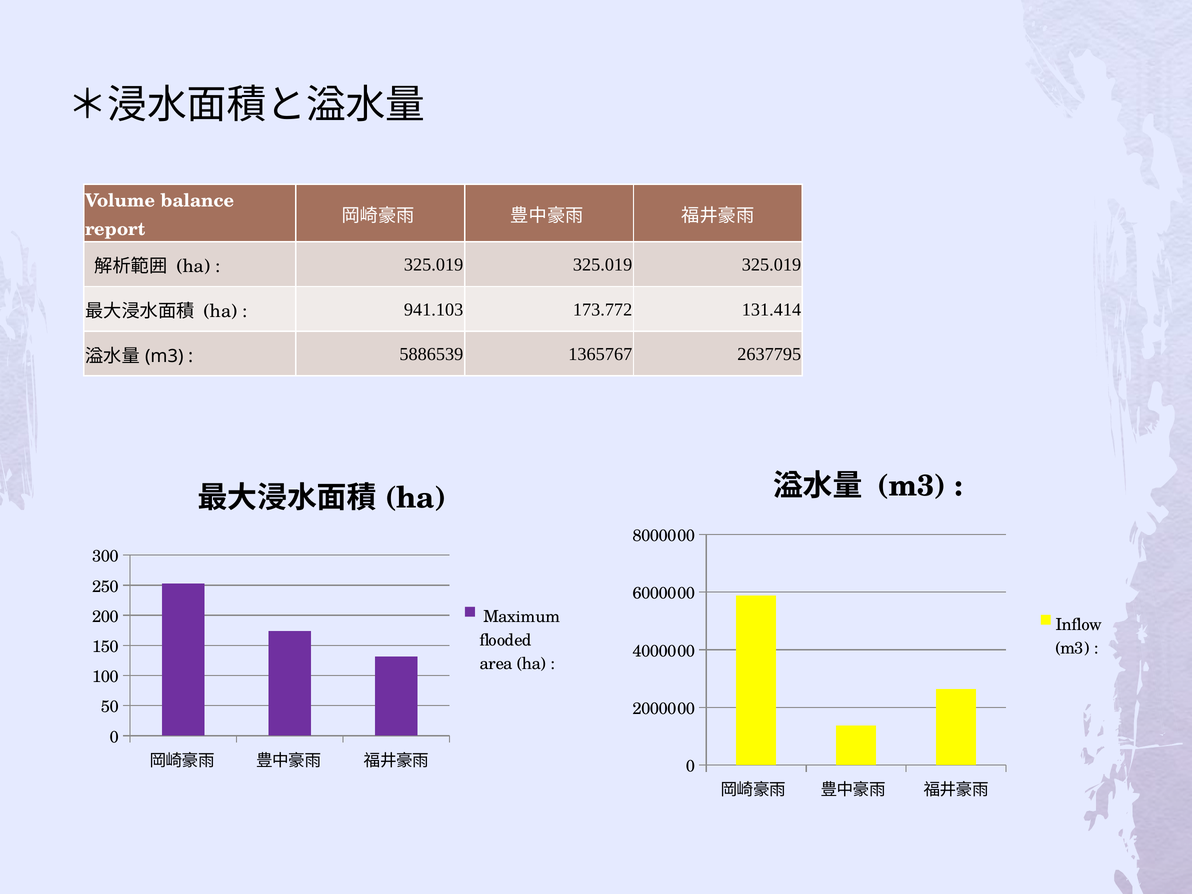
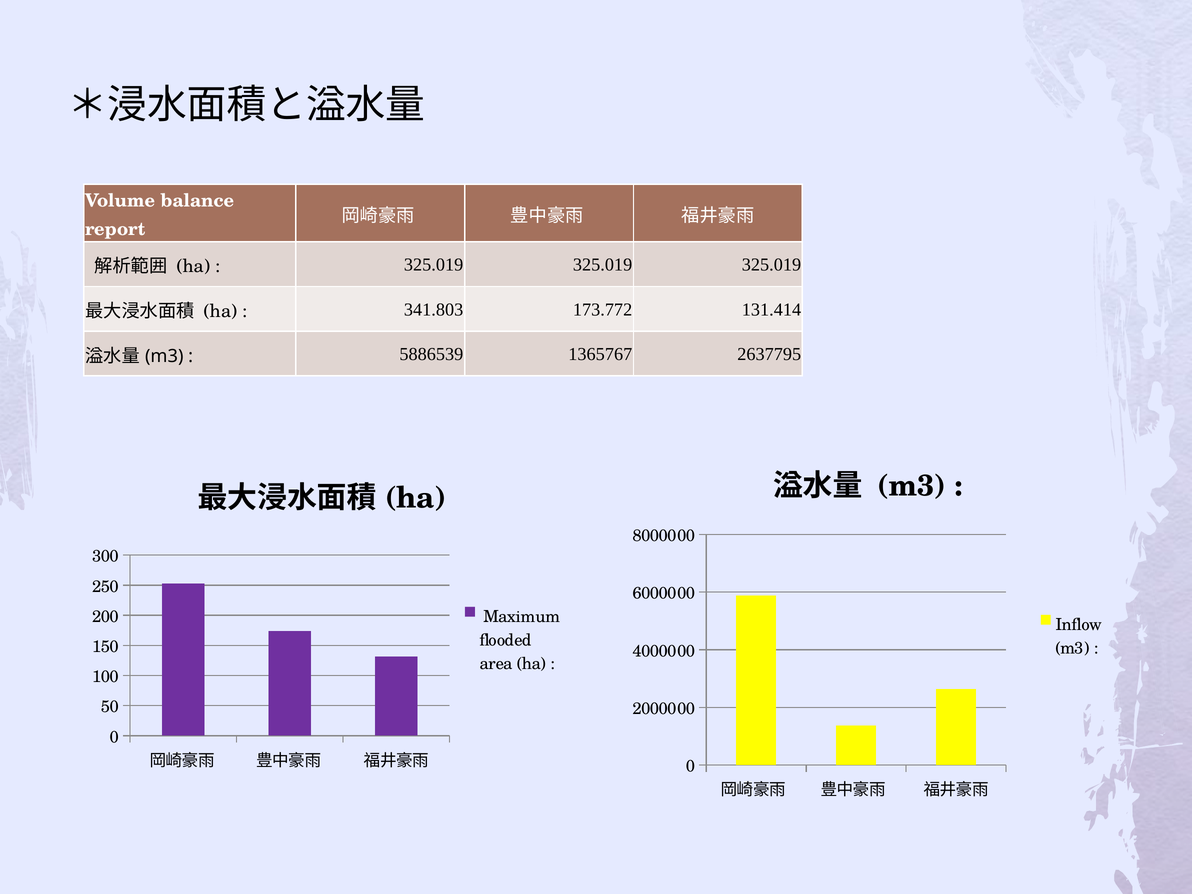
941.103: 941.103 -> 341.803
